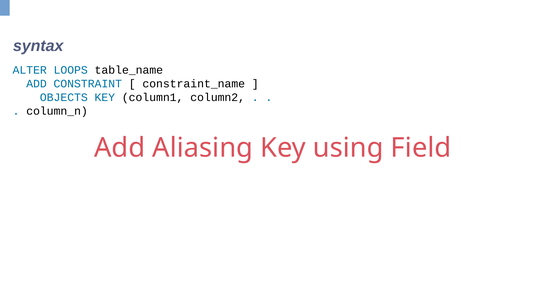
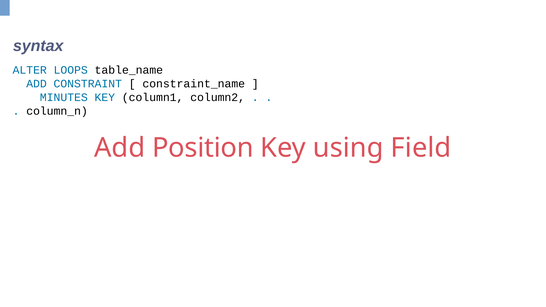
OBJECTS: OBJECTS -> MINUTES
Aliasing: Aliasing -> Position
